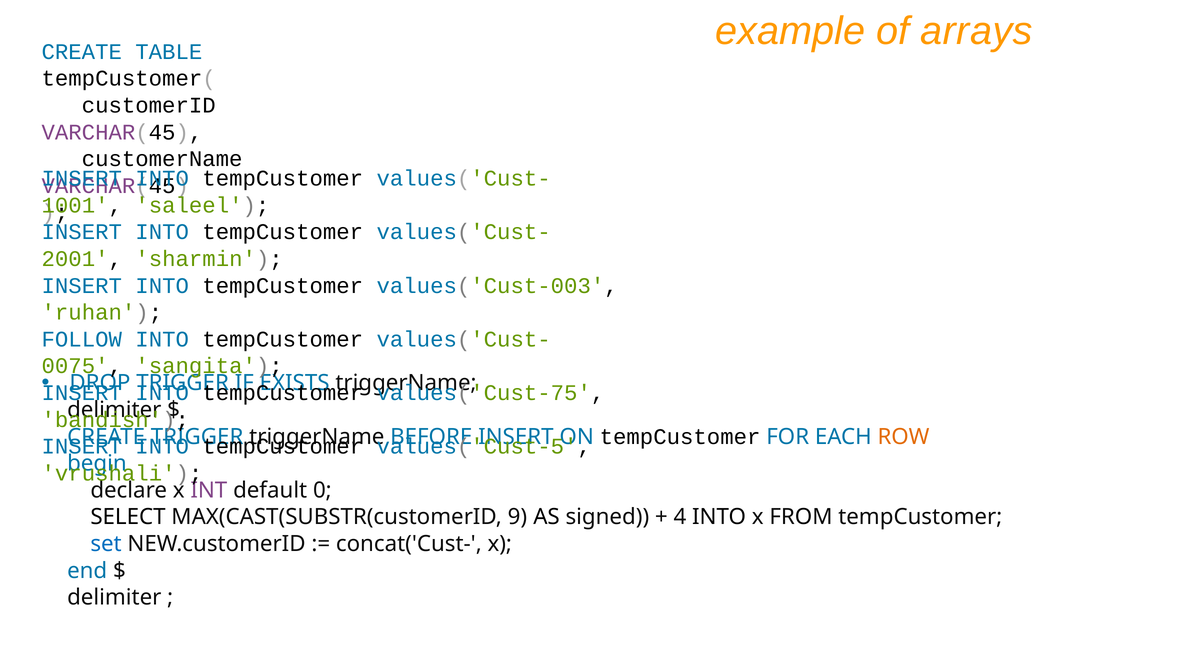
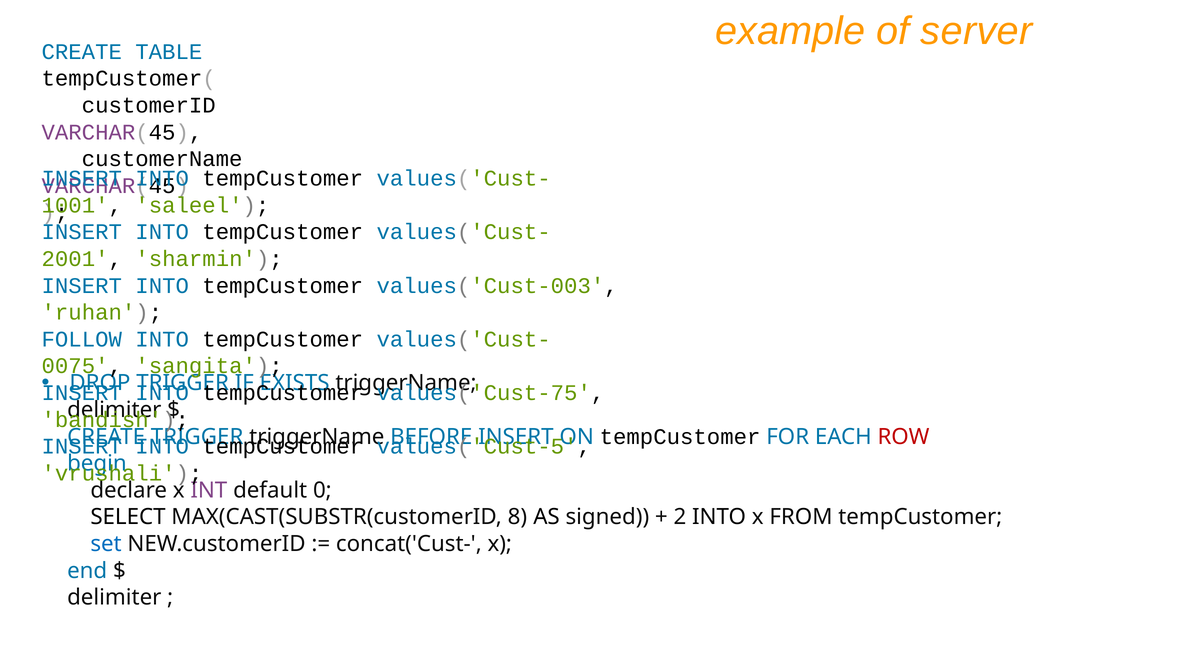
arrays: arrays -> server
ROW colour: orange -> red
9: 9 -> 8
4: 4 -> 2
